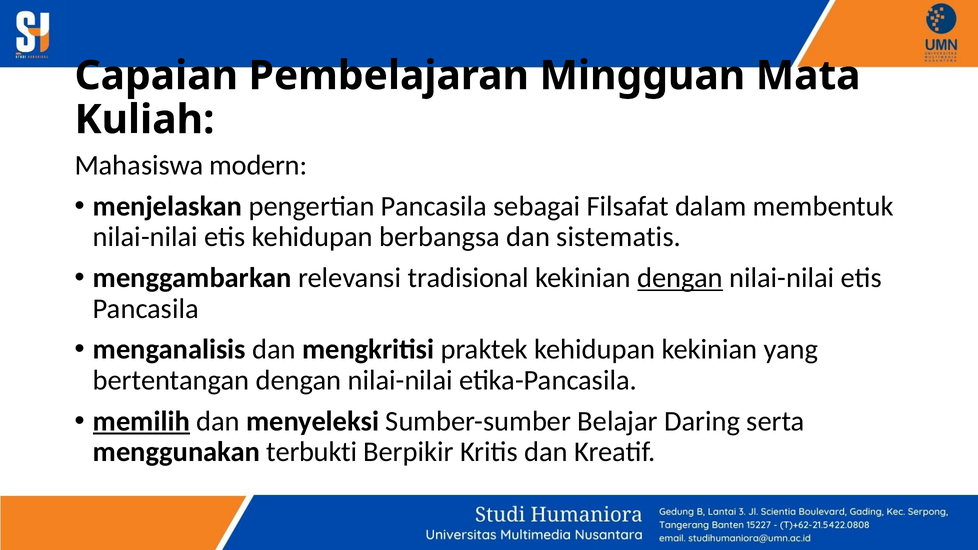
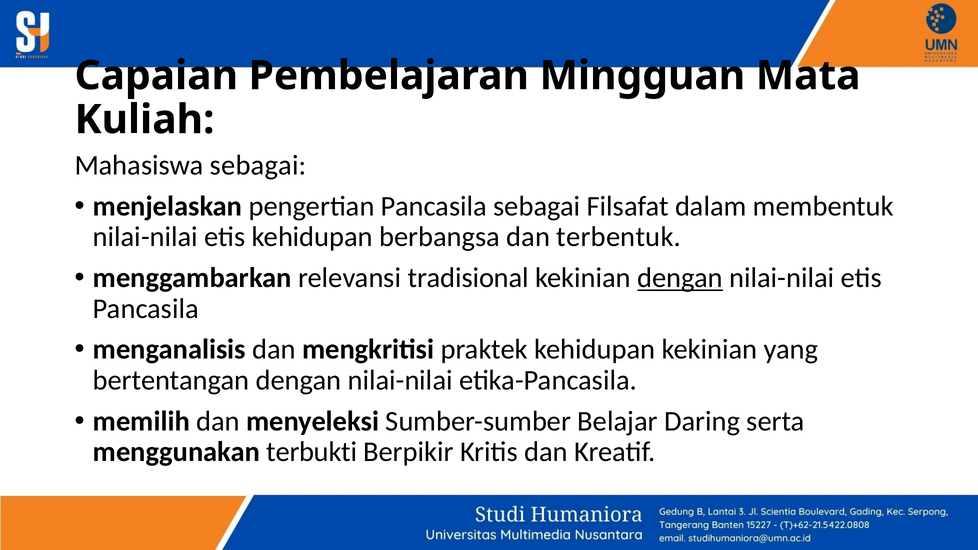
Mahasiswa modern: modern -> sebagai
sistematis: sistematis -> terbentuk
memilih underline: present -> none
